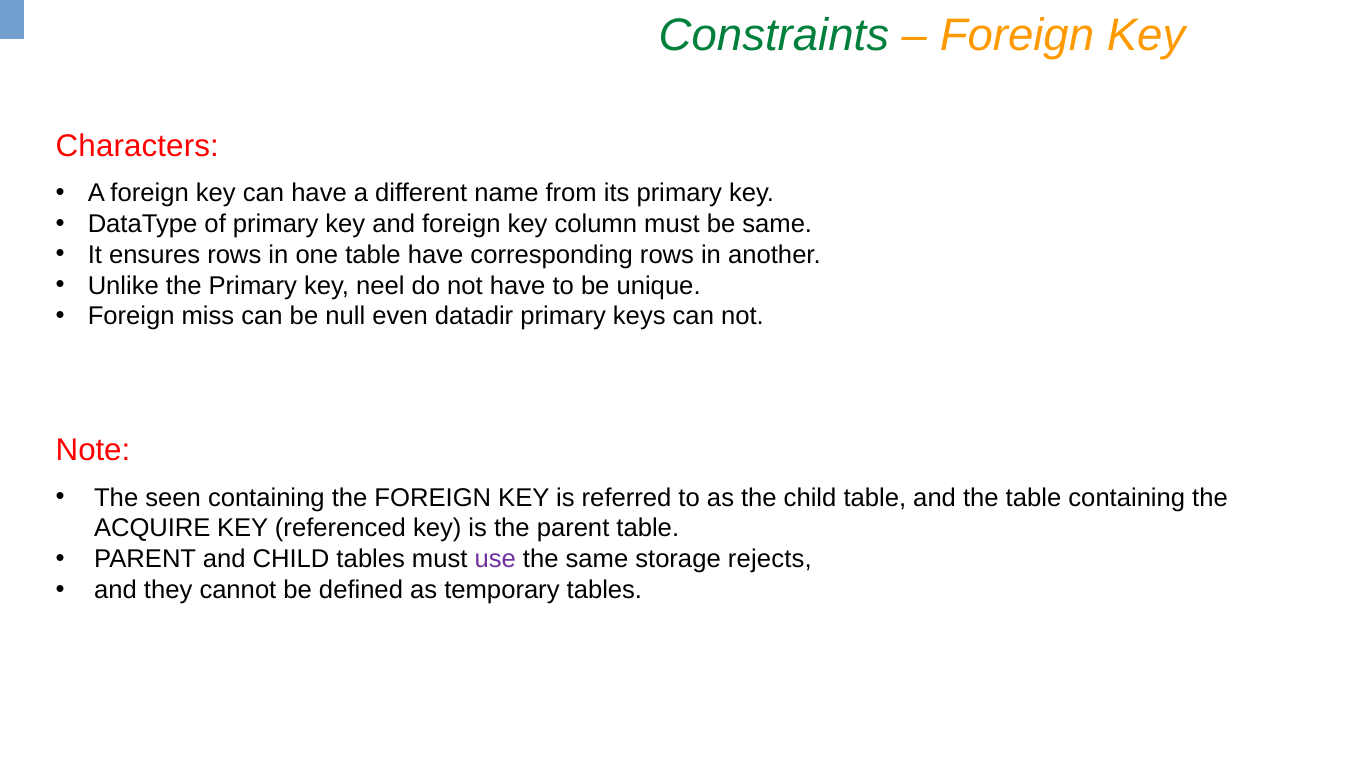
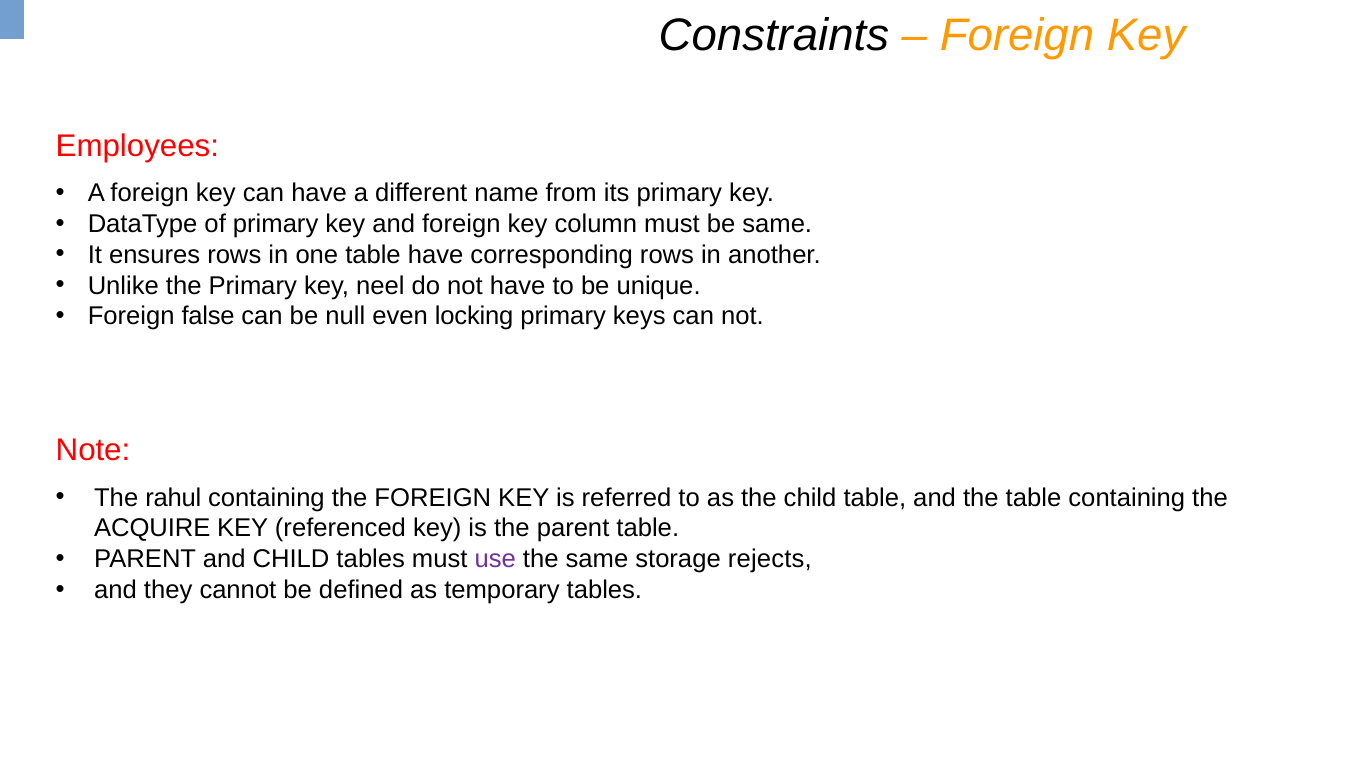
Constraints colour: green -> black
Characters: Characters -> Employees
miss: miss -> false
datadir: datadir -> locking
seen: seen -> rahul
